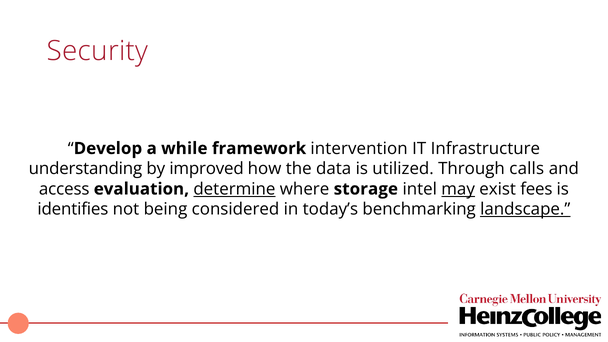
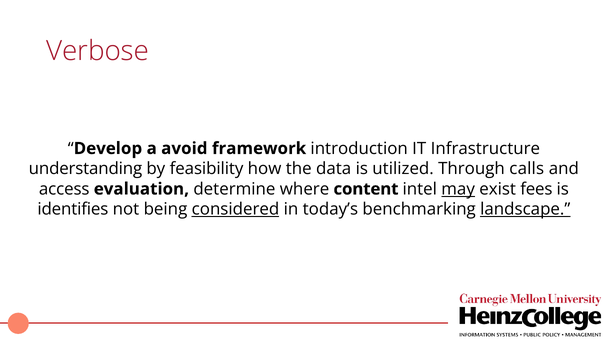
Security: Security -> Verbose
while: while -> avoid
intervention: intervention -> introduction
improved: improved -> feasibility
determine underline: present -> none
storage: storage -> content
considered underline: none -> present
